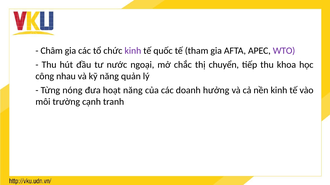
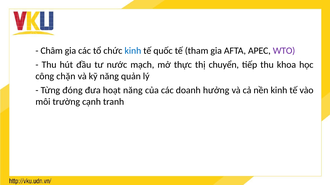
kinh at (133, 51) colour: purple -> blue
ngoại: ngoại -> mạch
chắc: chắc -> thực
nhau: nhau -> chặn
nóng: nóng -> đóng
